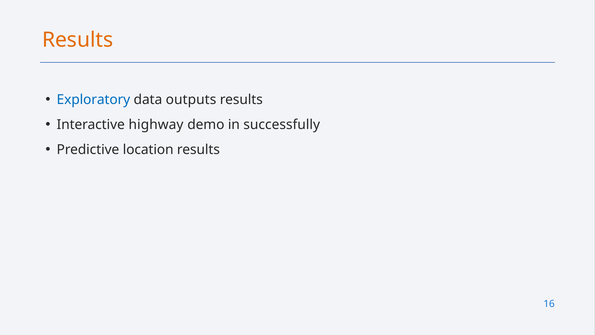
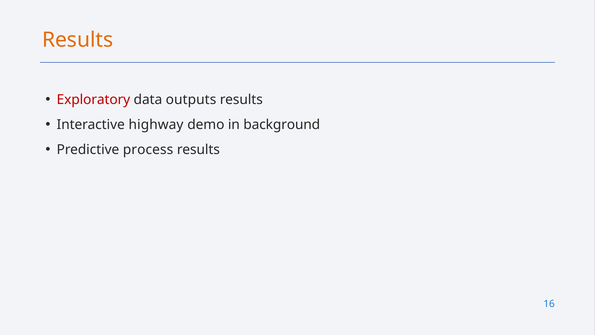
Exploratory colour: blue -> red
successfully: successfully -> background
location: location -> process
